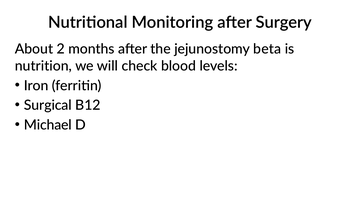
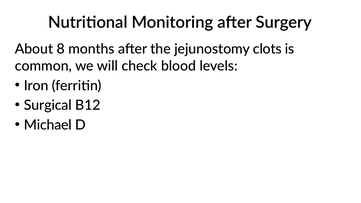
2: 2 -> 8
beta: beta -> clots
nutrition: nutrition -> common
